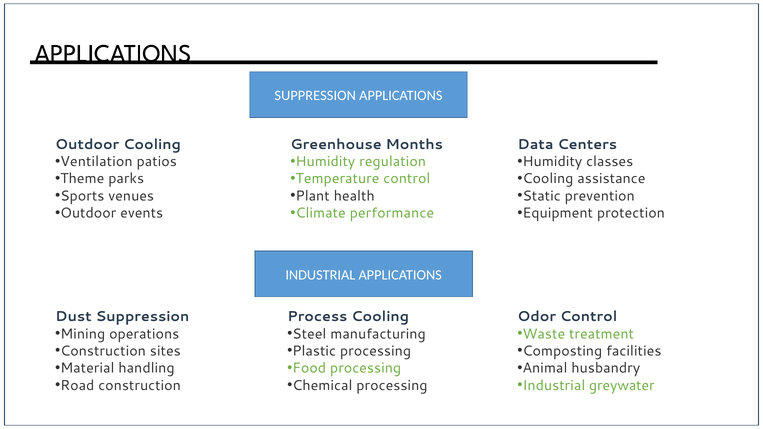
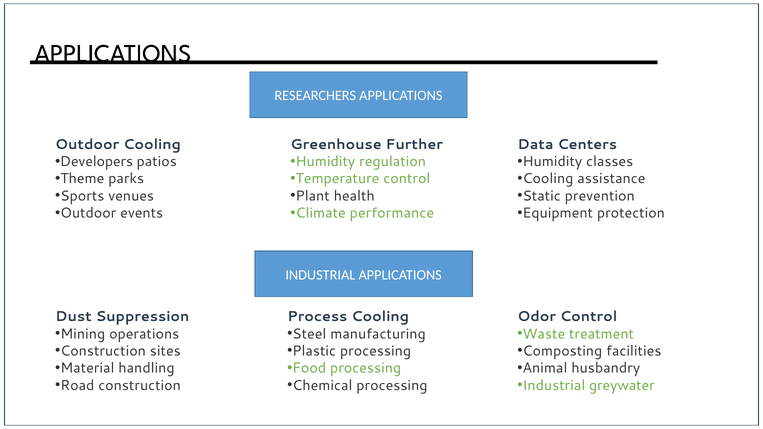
SUPPRESSION at (315, 96): SUPPRESSION -> RESEARCHERS
Months: Months -> Further
Ventilation: Ventilation -> Developers
